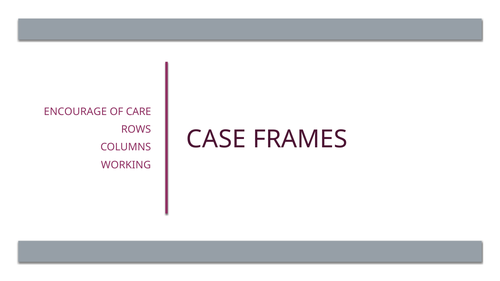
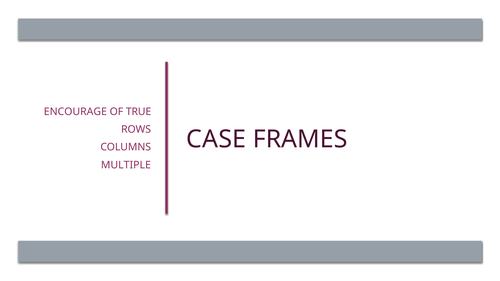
CARE: CARE -> TRUE
WORKING: WORKING -> MULTIPLE
